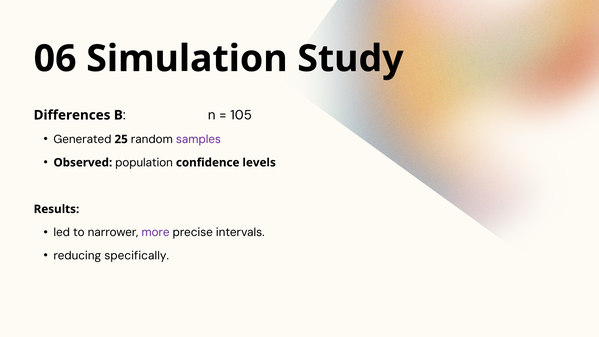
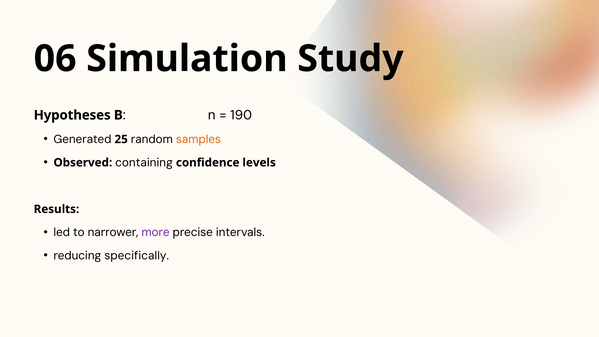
Differences: Differences -> Hypotheses
105: 105 -> 190
samples colour: purple -> orange
population: population -> containing
